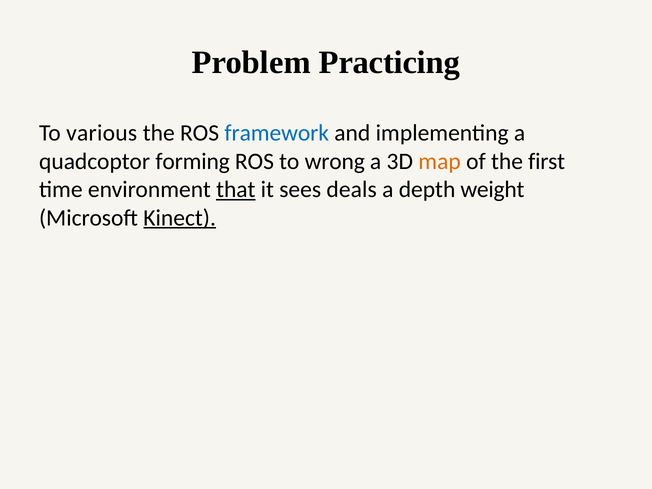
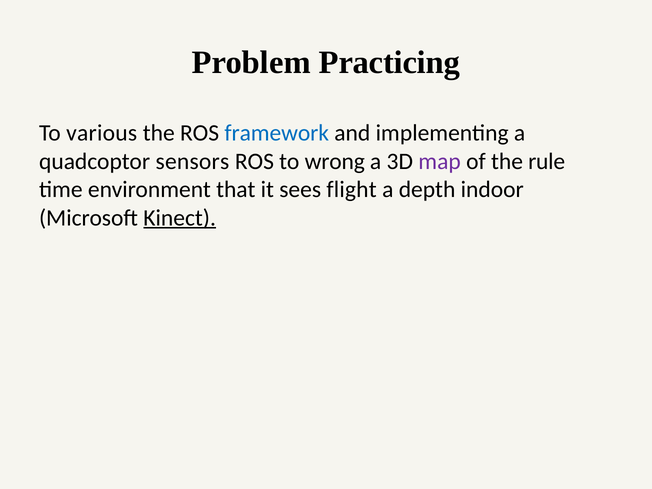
forming: forming -> sensors
map colour: orange -> purple
first: first -> rule
that underline: present -> none
deals: deals -> flight
weight: weight -> indoor
